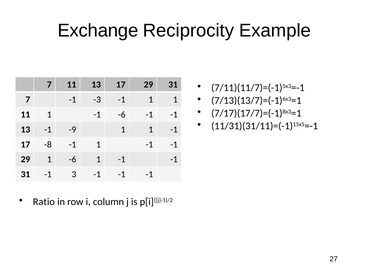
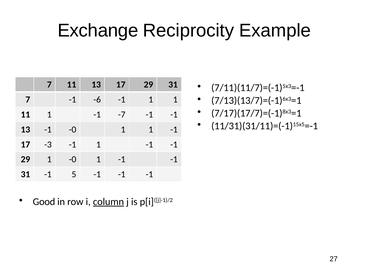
-3: -3 -> -6
-1 -6: -6 -> -7
-1 -9: -9 -> -0
-8: -8 -> -3
1 -6: -6 -> -0
3: 3 -> 5
Ratio: Ratio -> Good
column underline: none -> present
